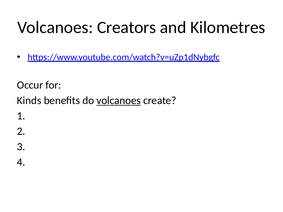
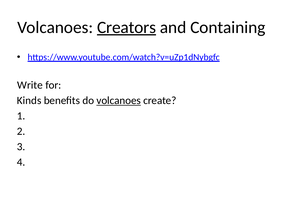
Creators underline: none -> present
Kilometres: Kilometres -> Containing
Occur: Occur -> Write
